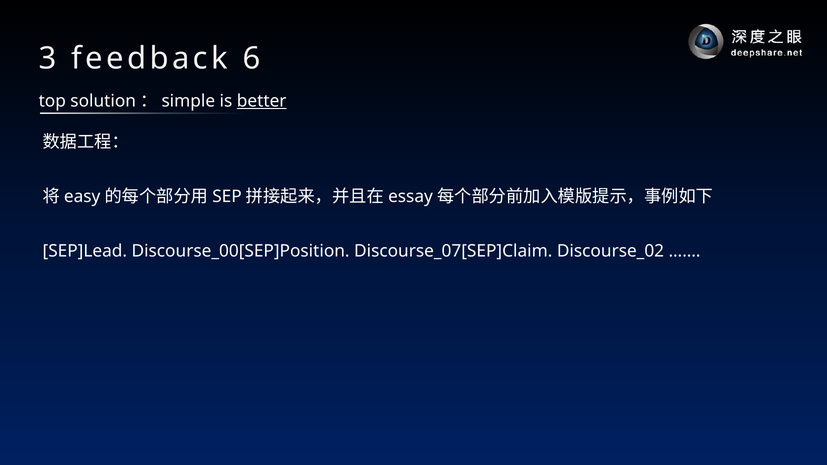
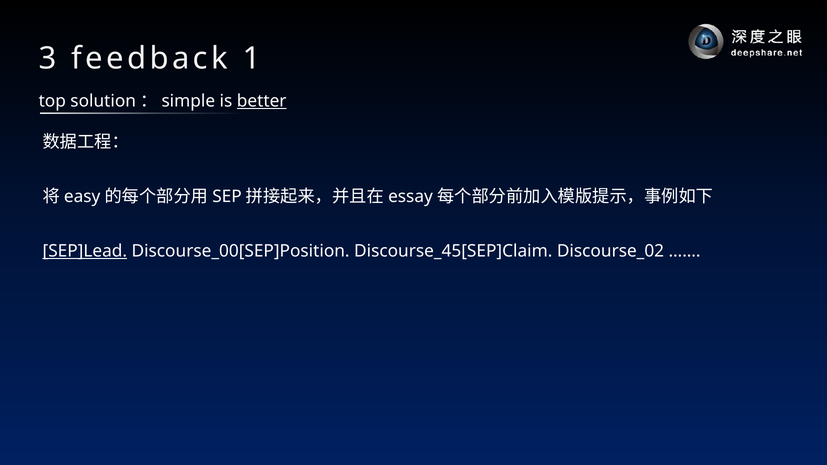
6: 6 -> 1
SEP]Lead underline: none -> present
Discourse_07[SEP]Claim: Discourse_07[SEP]Claim -> Discourse_45[SEP]Claim
